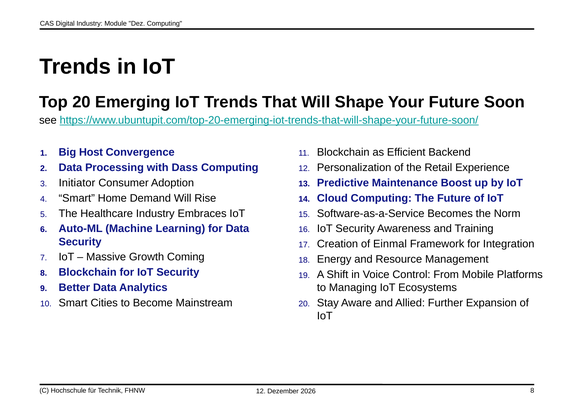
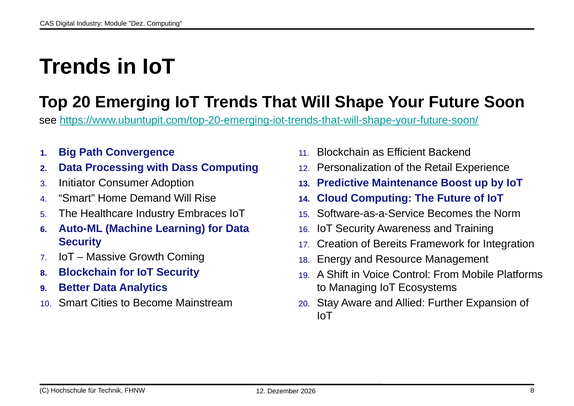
Host: Host -> Path
Einmal: Einmal -> Bereits
